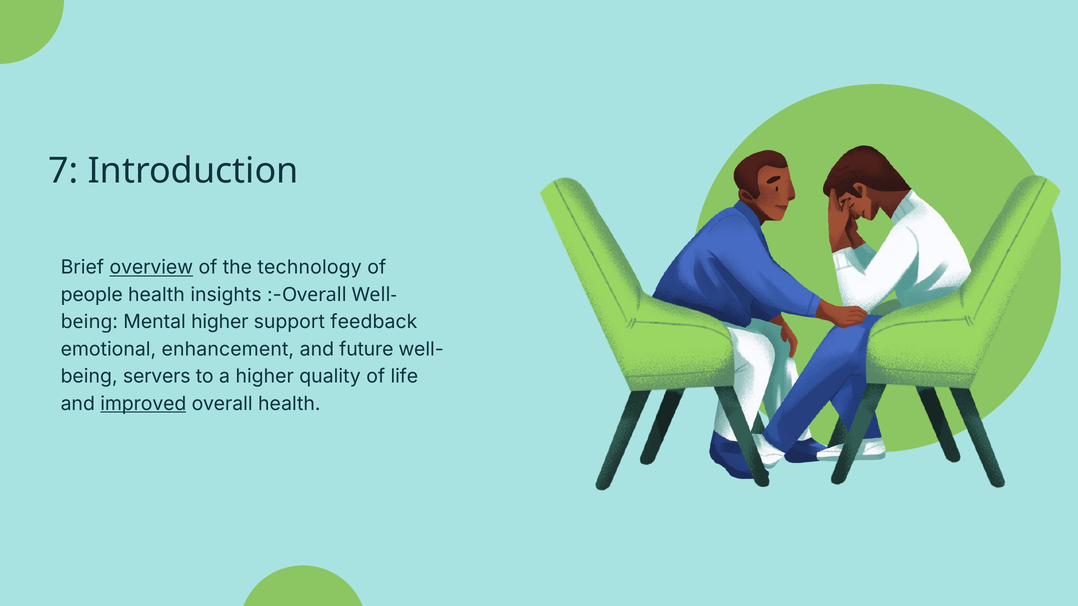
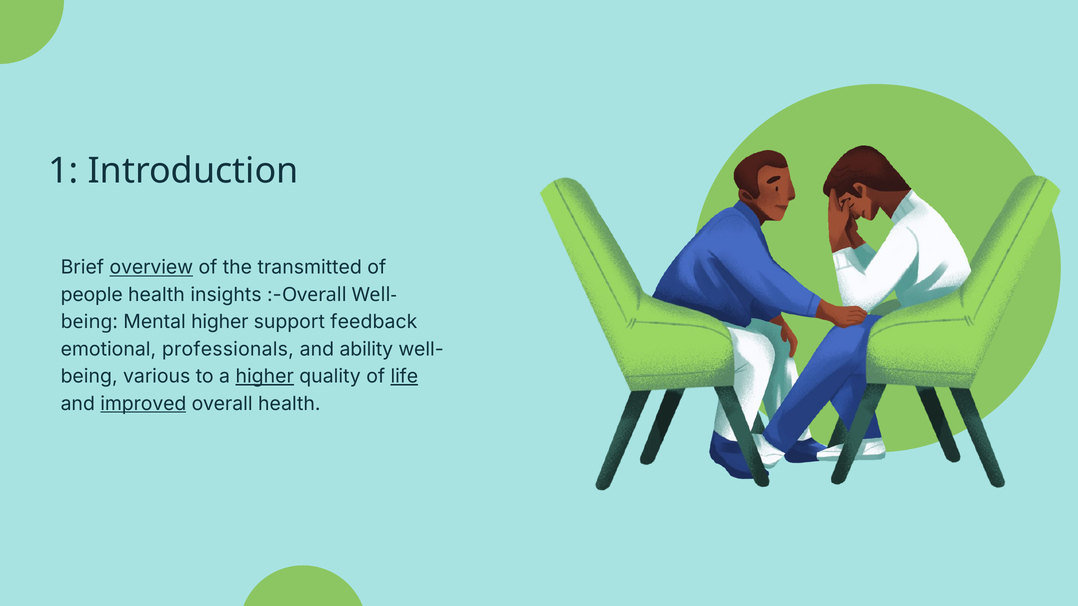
7: 7 -> 1
technology: technology -> transmitted
enhancement: enhancement -> professionals
future: future -> ability
servers: servers -> various
higher at (265, 377) underline: none -> present
life underline: none -> present
